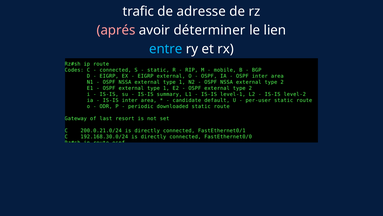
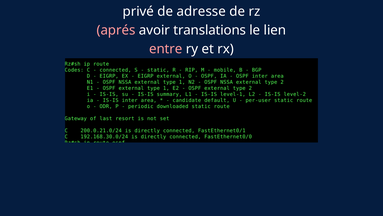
trafic: trafic -> privé
déterminer: déterminer -> translations
entre colour: light blue -> pink
